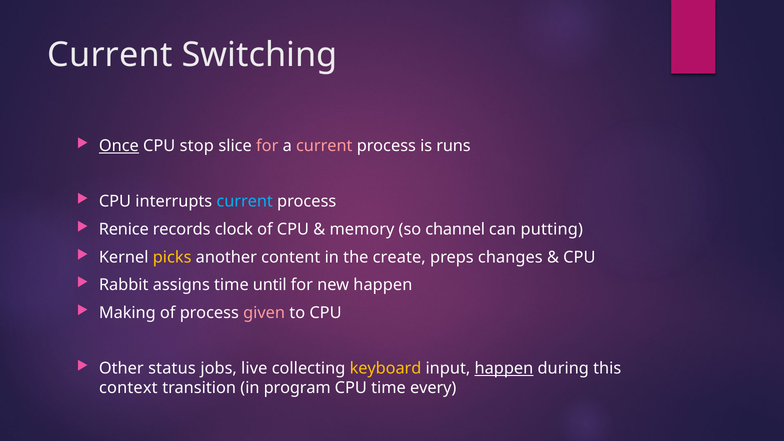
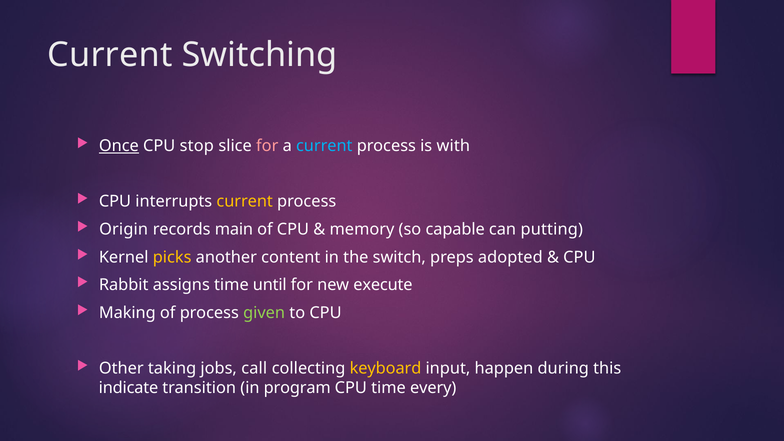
current at (324, 146) colour: pink -> light blue
runs: runs -> with
current at (245, 202) colour: light blue -> yellow
Renice: Renice -> Origin
clock: clock -> main
channel: channel -> capable
create: create -> switch
changes: changes -> adopted
new happen: happen -> execute
given colour: pink -> light green
status: status -> taking
live: live -> call
happen at (504, 368) underline: present -> none
context: context -> indicate
